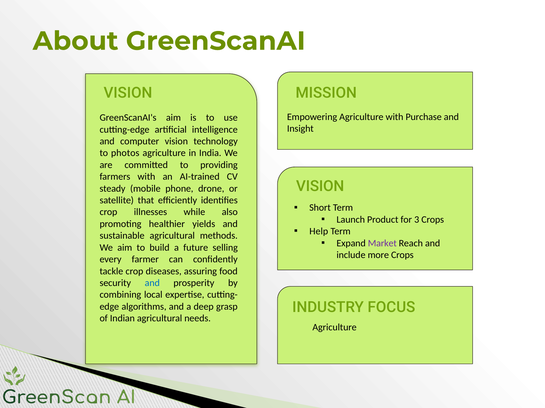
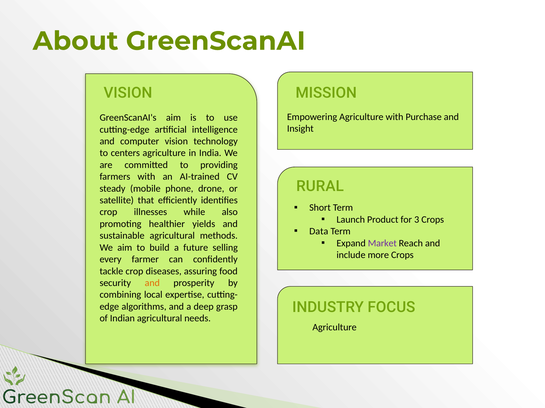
photos: photos -> centers
VISION at (320, 187): VISION -> RURAL
Help: Help -> Data
and at (152, 283) colour: blue -> orange
